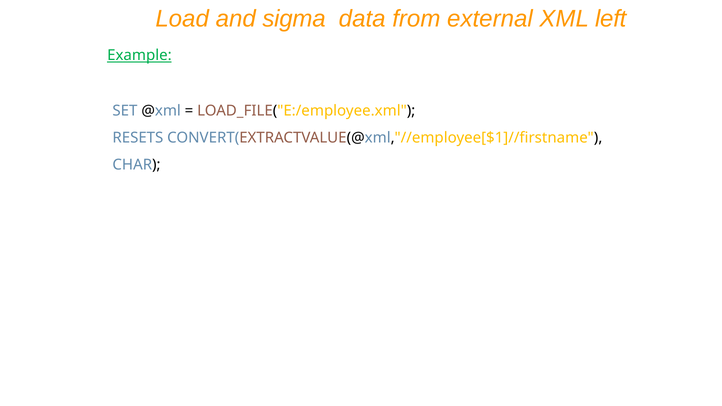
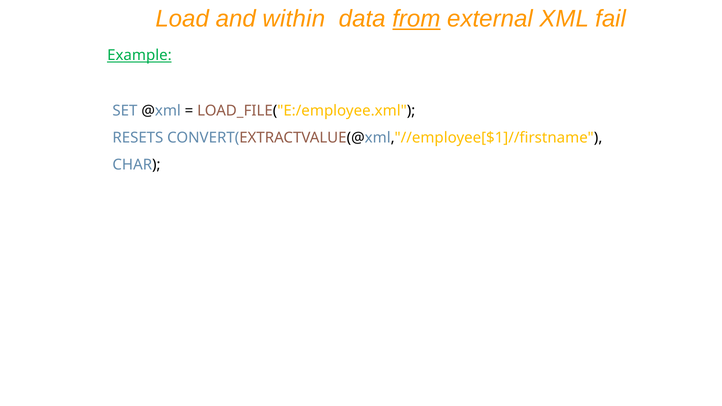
sigma: sigma -> within
from underline: none -> present
left: left -> fail
